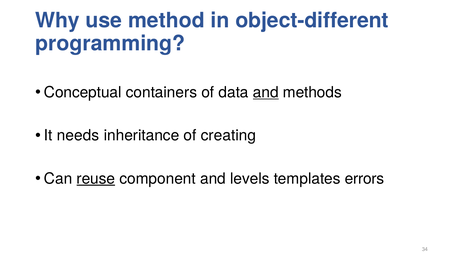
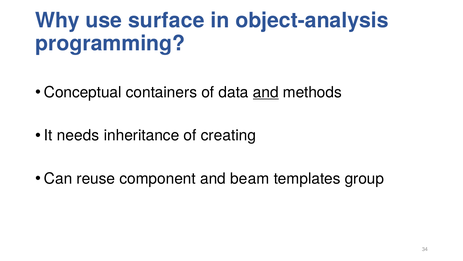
method: method -> surface
object-different: object-different -> object-analysis
reuse underline: present -> none
levels: levels -> beam
errors: errors -> group
